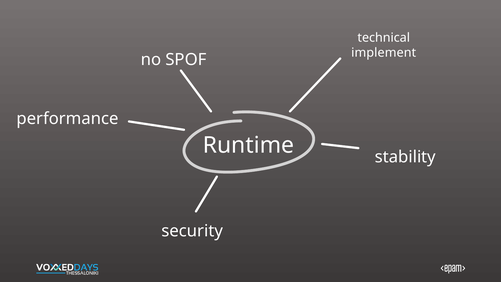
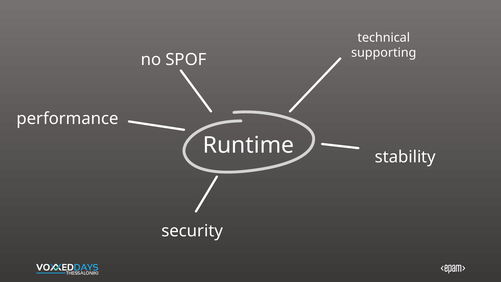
implement: implement -> supporting
